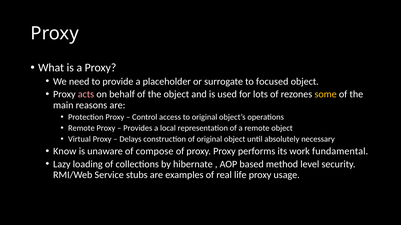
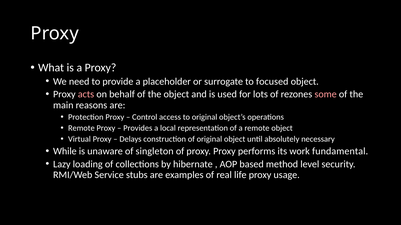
some colour: yellow -> pink
Know: Know -> While
compose: compose -> singleton
